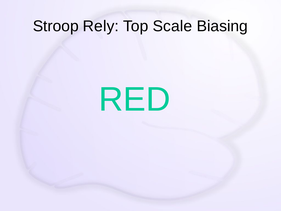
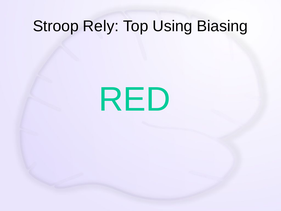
Scale: Scale -> Using
